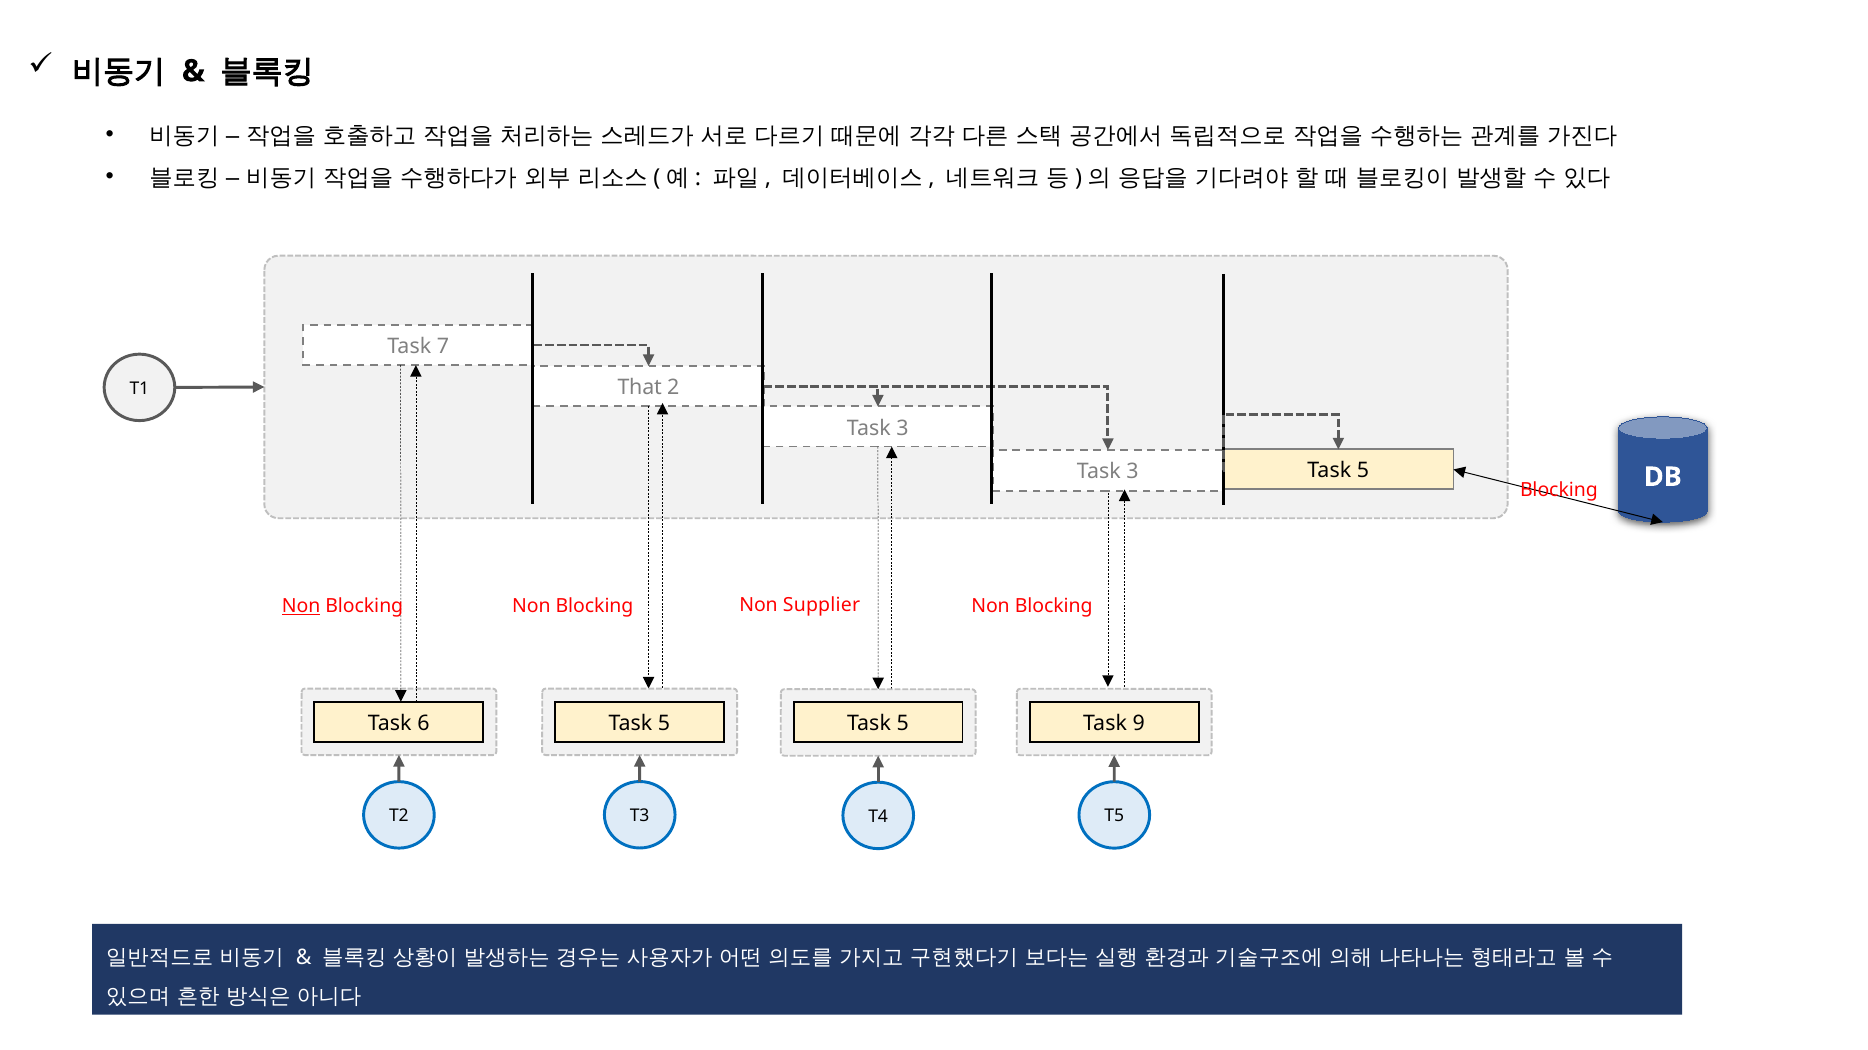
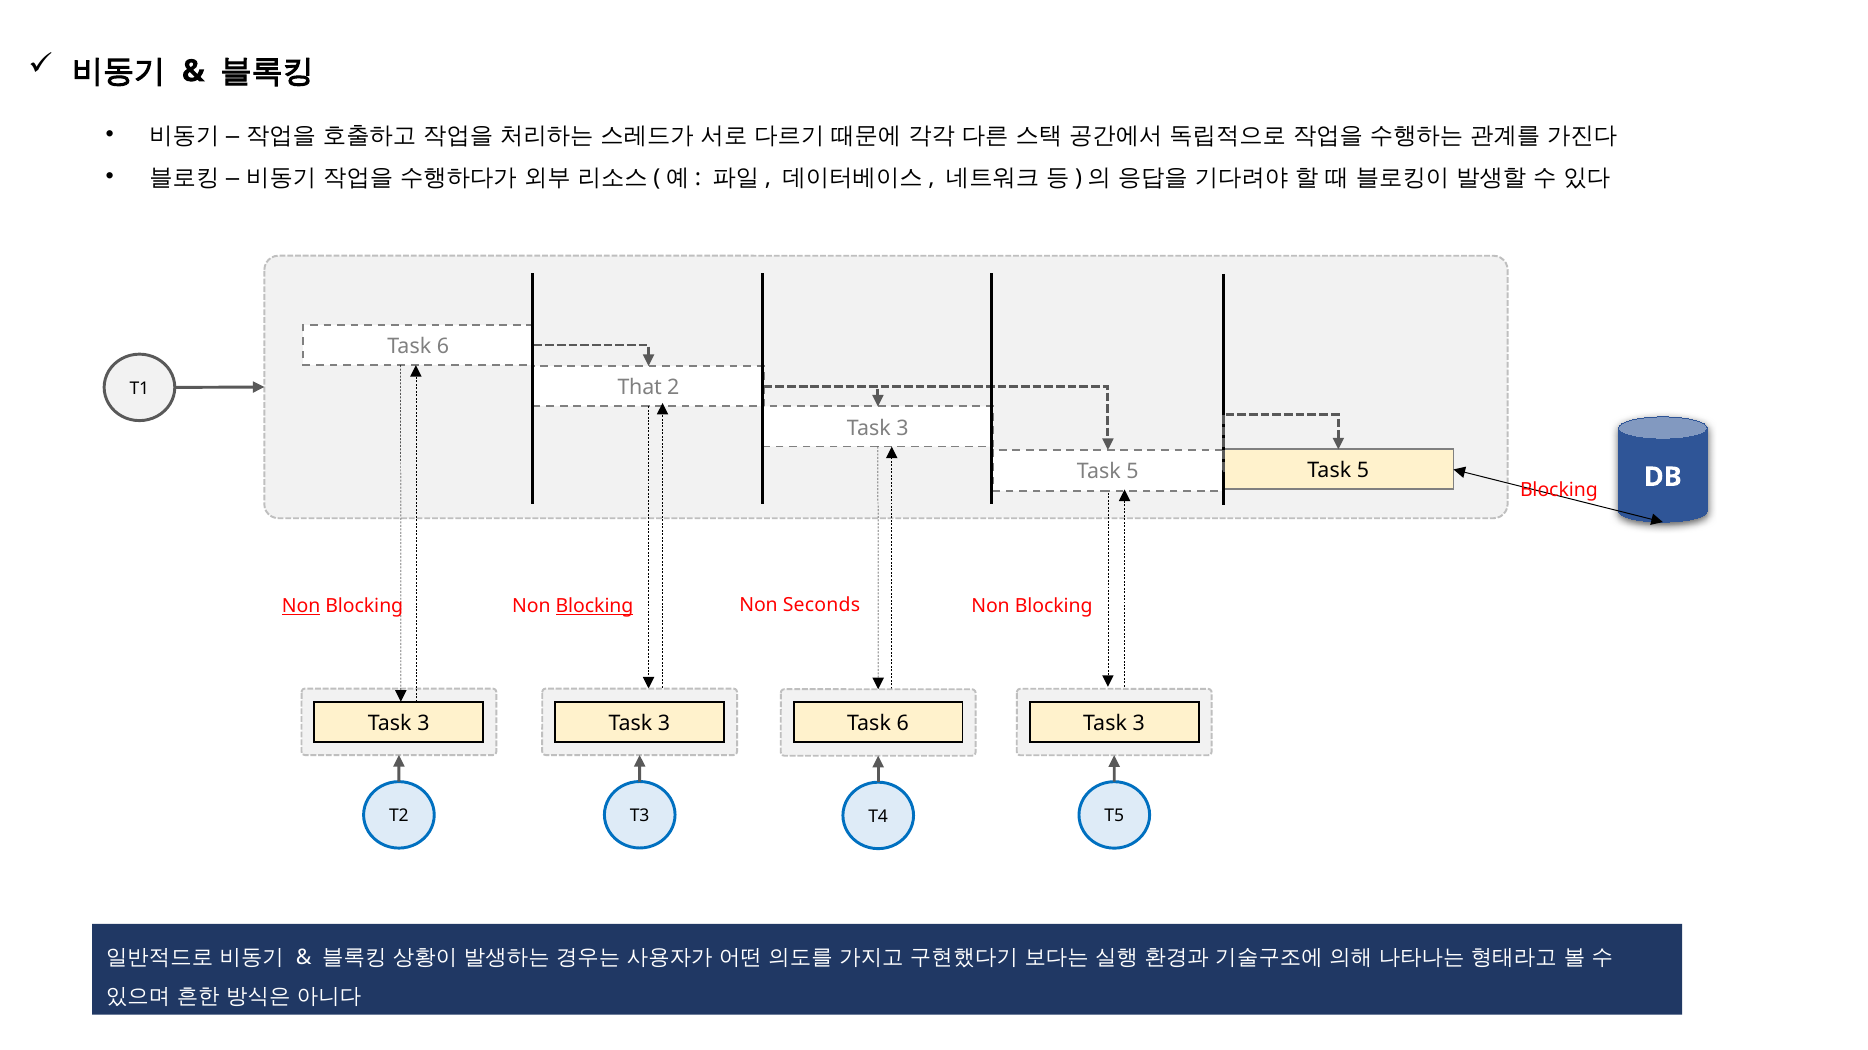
7 at (443, 347): 7 -> 6
3 at (1133, 472): 3 -> 5
Blocking at (594, 607) underline: none -> present
Supplier: Supplier -> Seconds
6 at (423, 724): 6 -> 3
5 at (664, 724): 5 -> 3
9 at (1139, 724): 9 -> 3
5 at (903, 724): 5 -> 6
